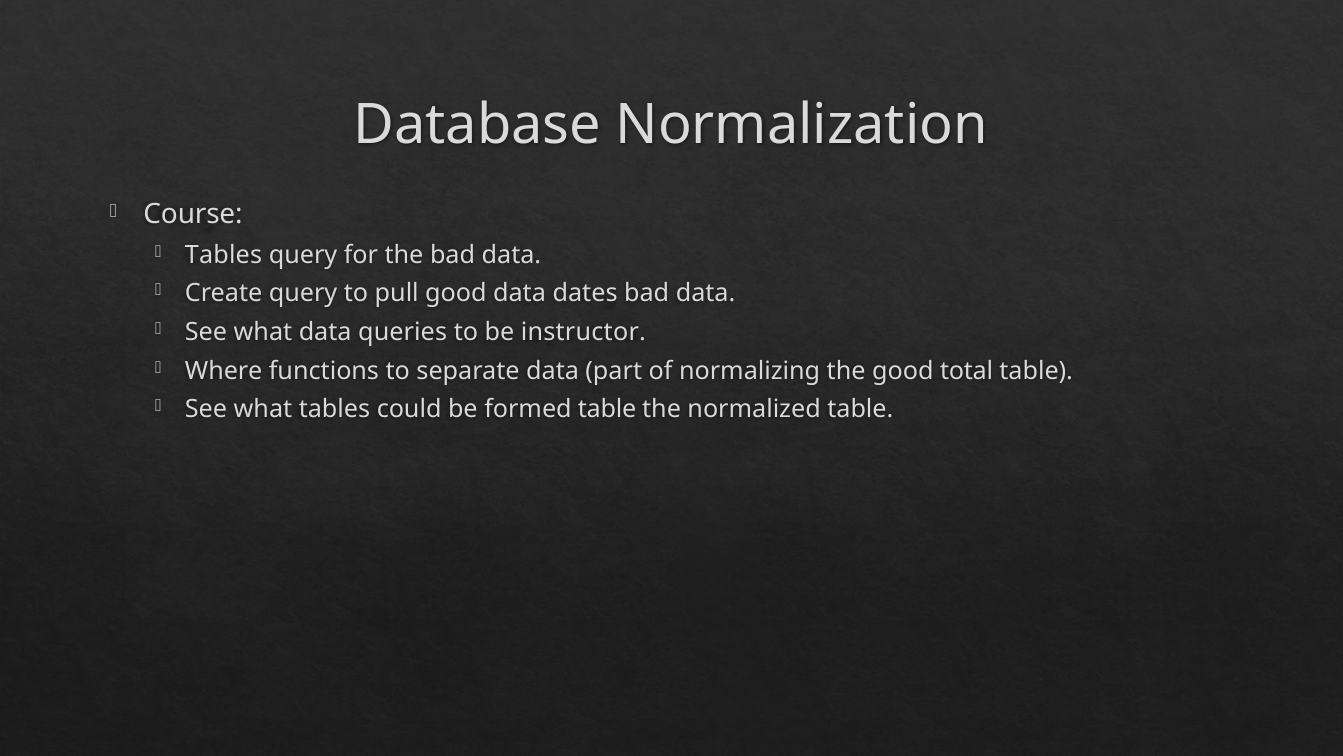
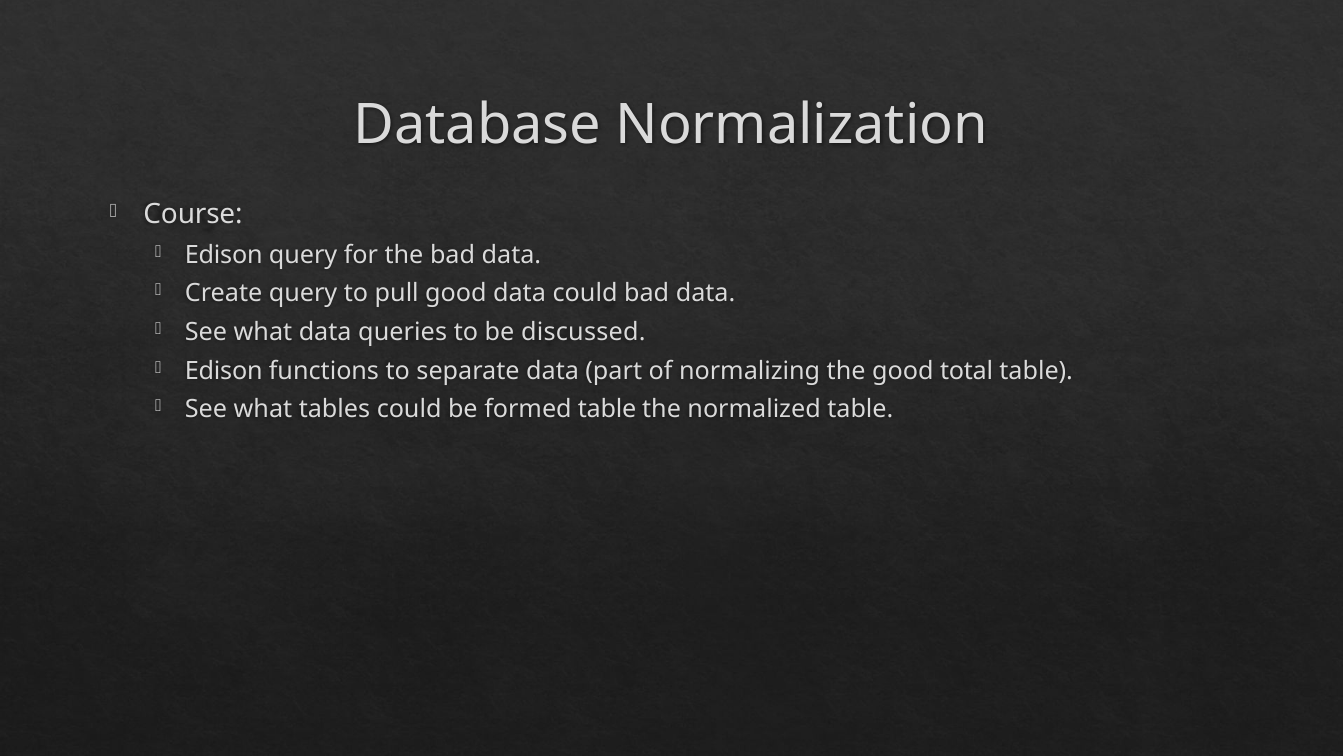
Tables at (224, 255): Tables -> Edison
data dates: dates -> could
instructor: instructor -> discussed
Where at (224, 371): Where -> Edison
